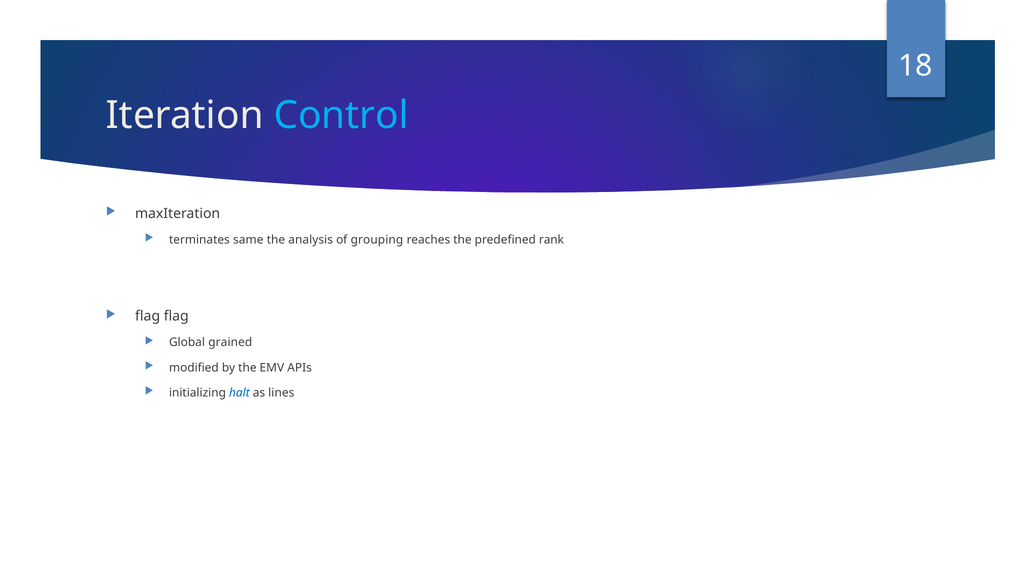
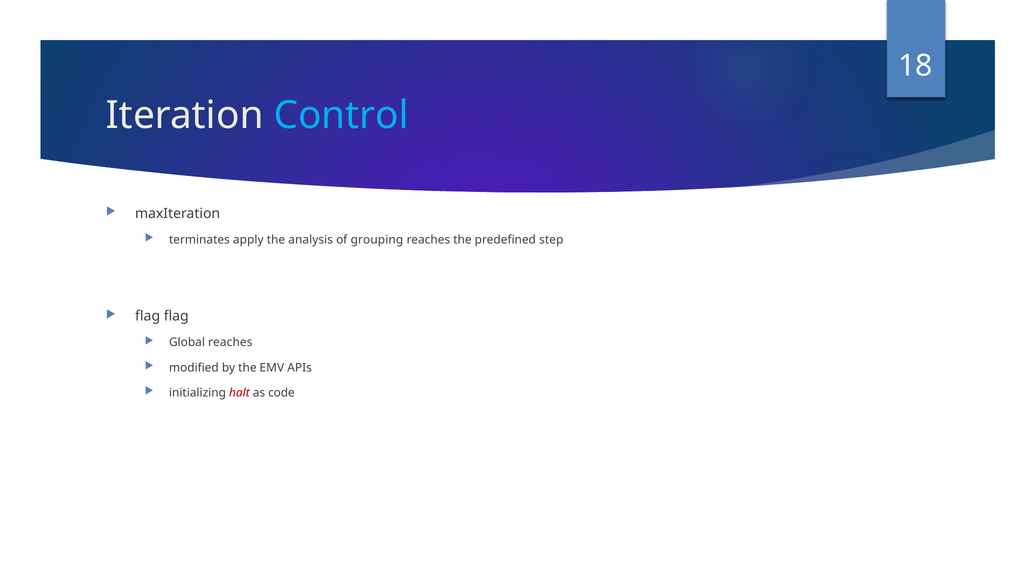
same: same -> apply
rank: rank -> step
Global grained: grained -> reaches
halt colour: blue -> red
lines: lines -> code
